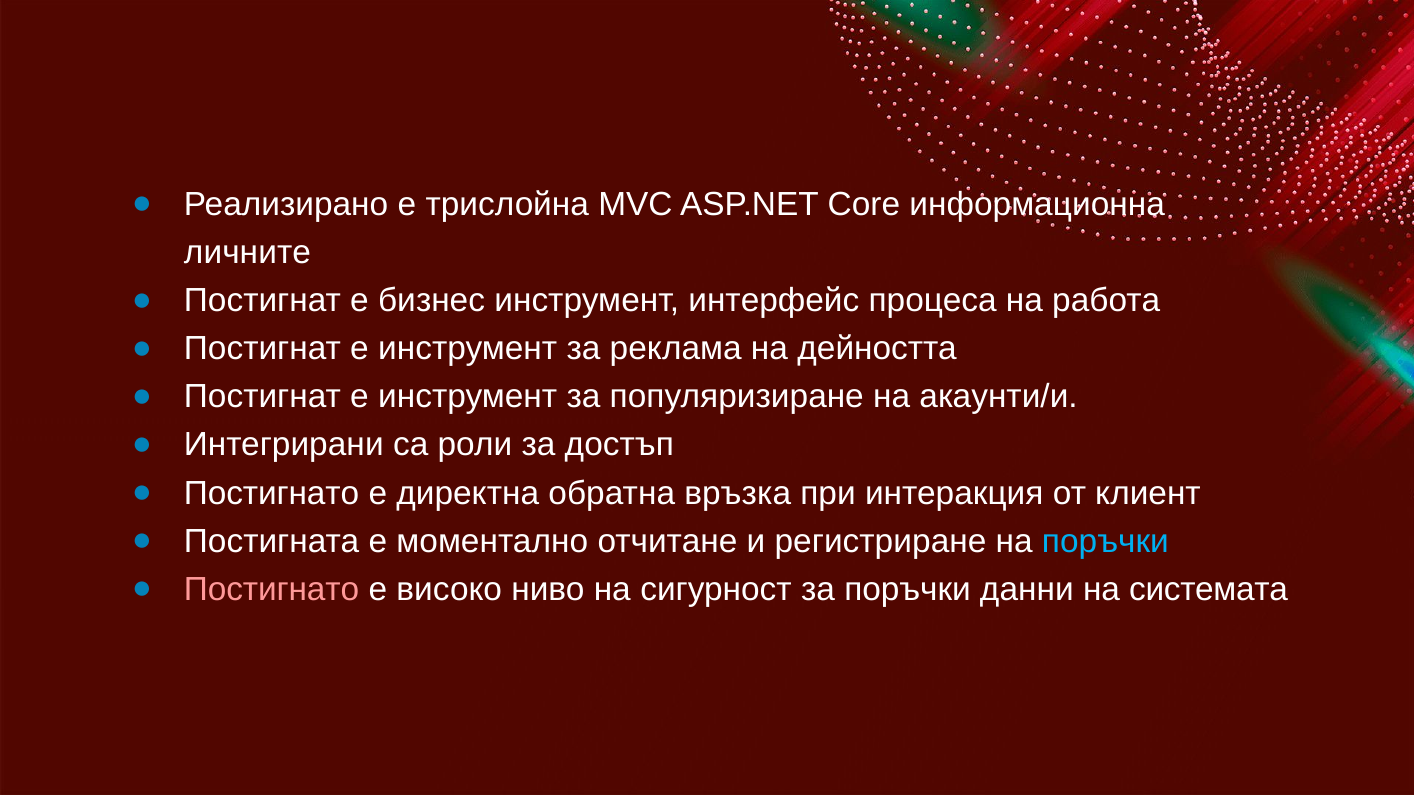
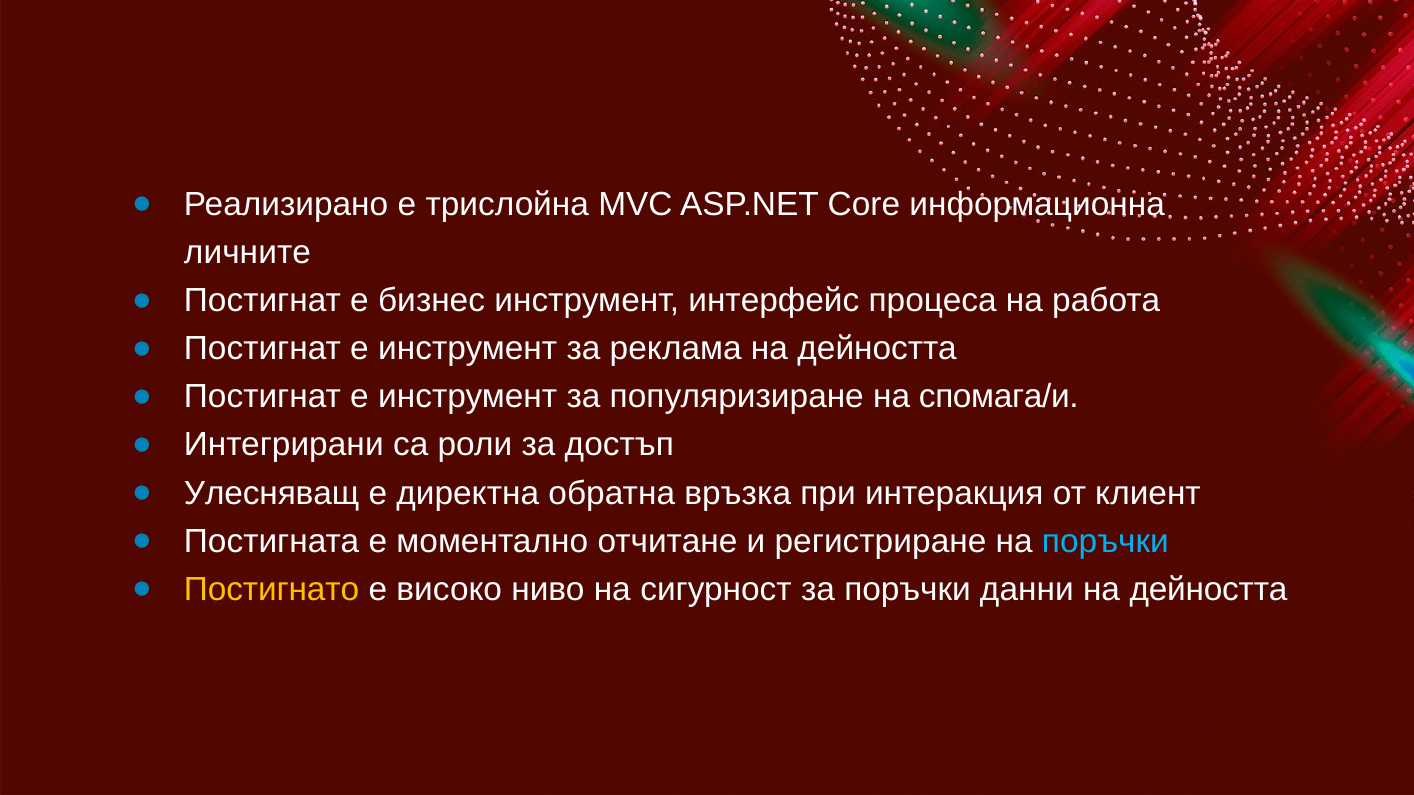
акаунти/и: акаунти/и -> спомага/и
Постигнато at (272, 493): Постигнато -> Улесняващ
Постигнато at (272, 589) colour: pink -> yellow
данни на системата: системата -> дейността
